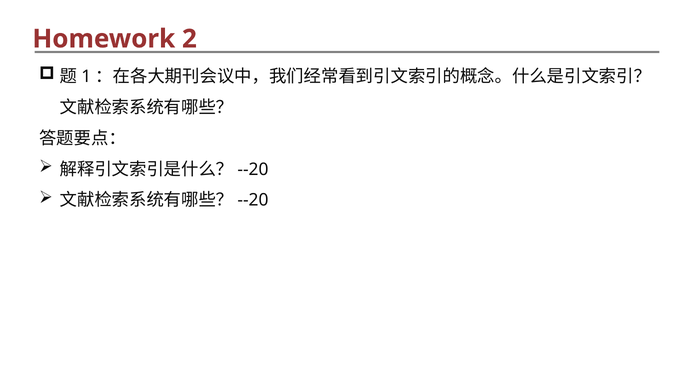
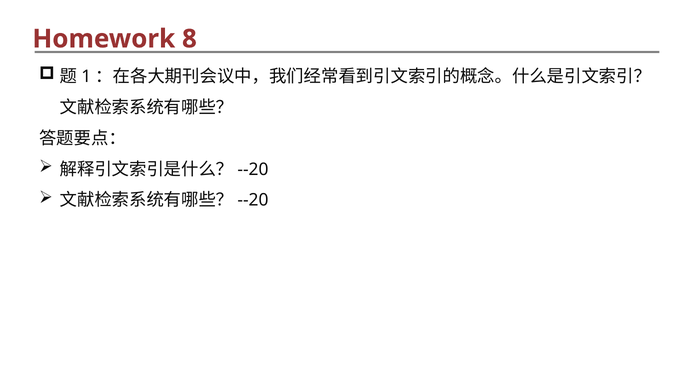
2: 2 -> 8
